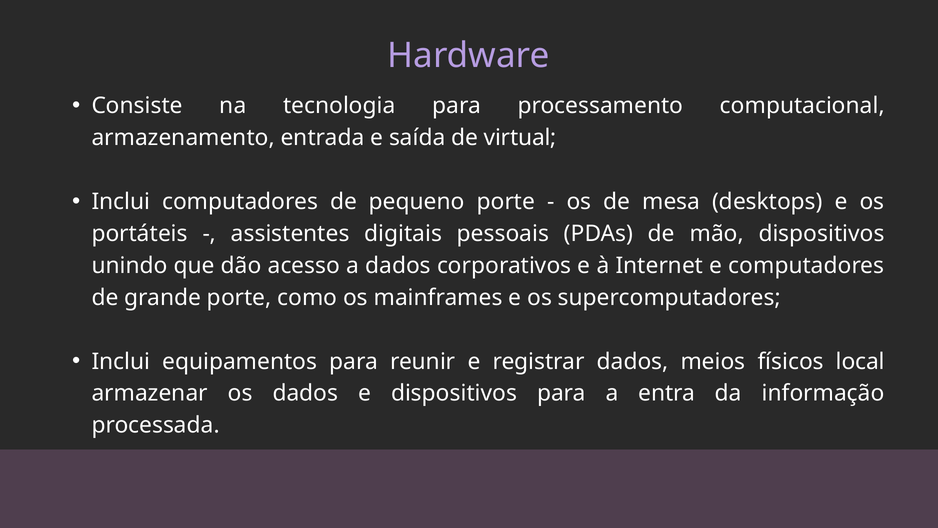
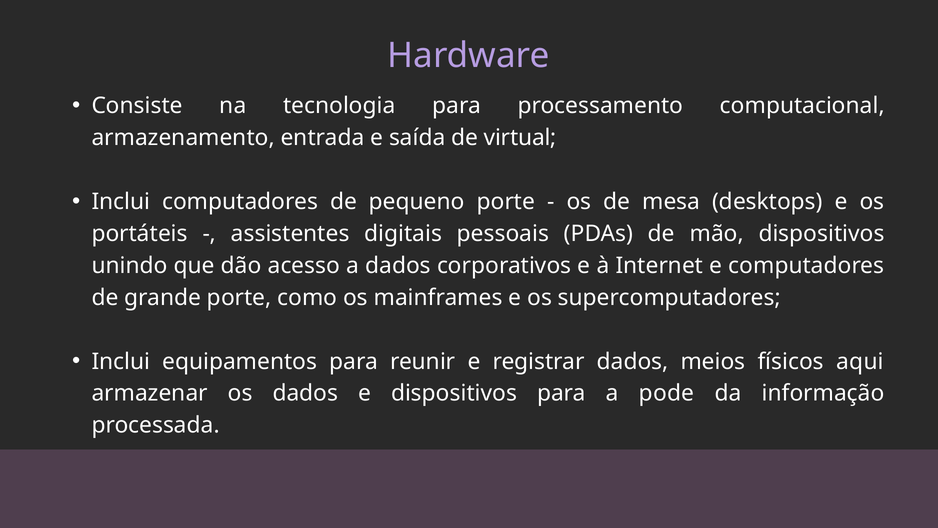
local: local -> aqui
entra: entra -> pode
